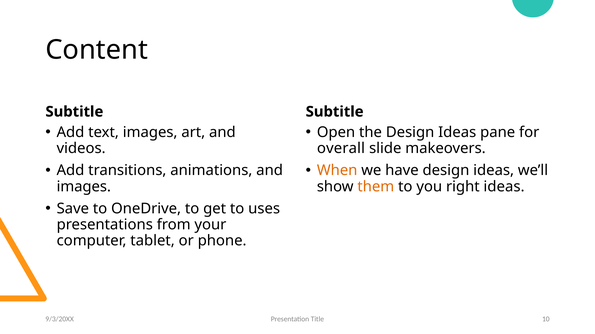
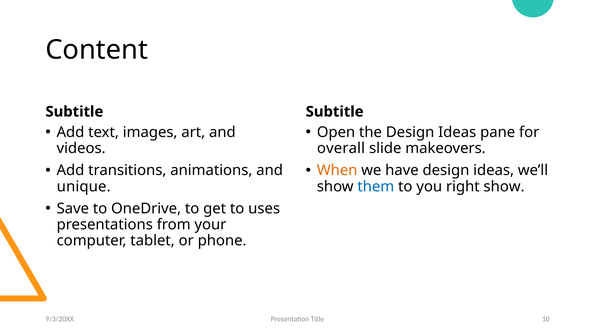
images at (84, 187): images -> unique
them colour: orange -> blue
right ideas: ideas -> show
